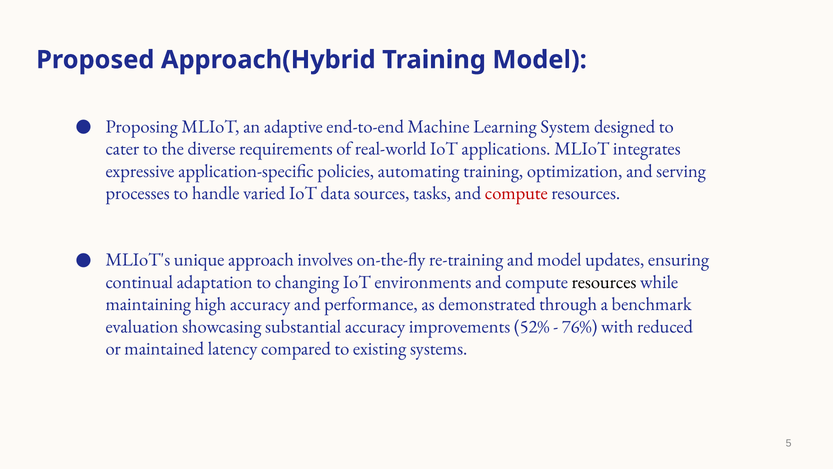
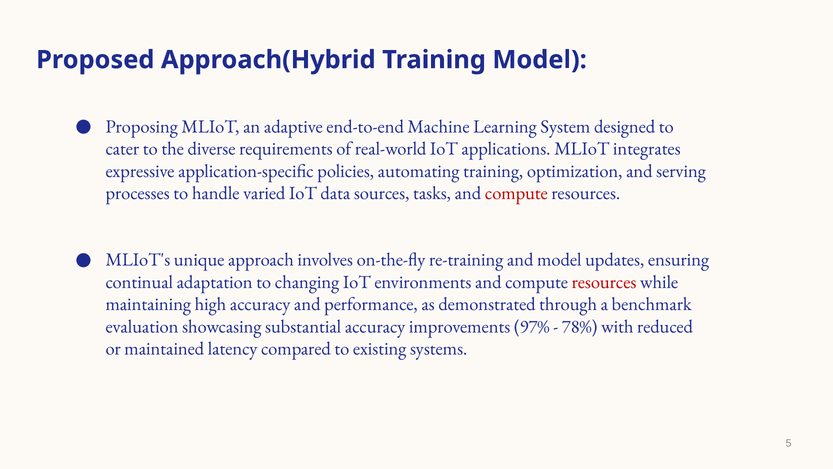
resources at (604, 282) colour: black -> red
52%: 52% -> 97%
76%: 76% -> 78%
